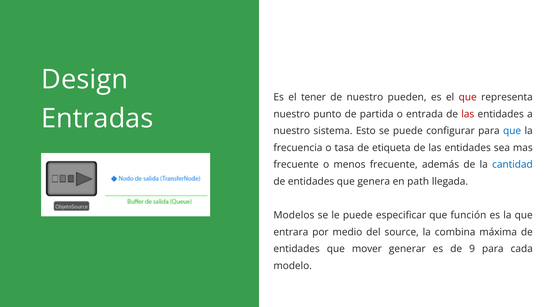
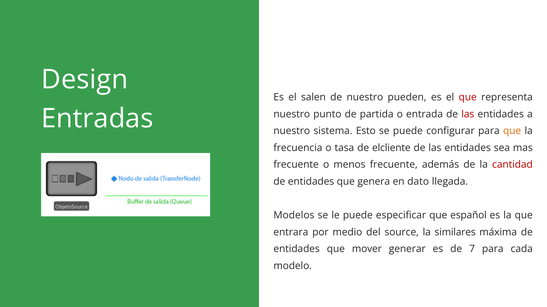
tener: tener -> salen
que at (512, 131) colour: blue -> orange
etiqueta: etiqueta -> elcliente
cantidad colour: blue -> red
path: path -> dato
función: función -> español
combina: combina -> similares
9: 9 -> 7
